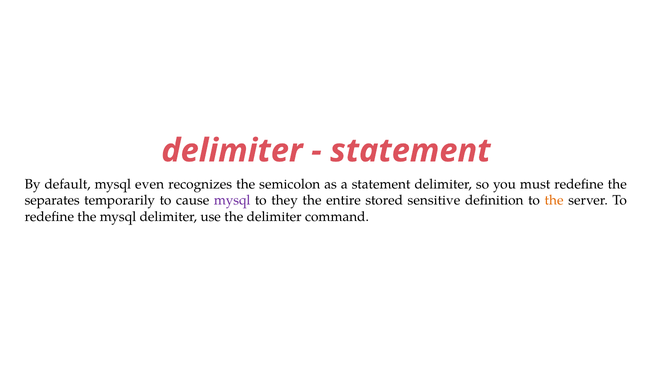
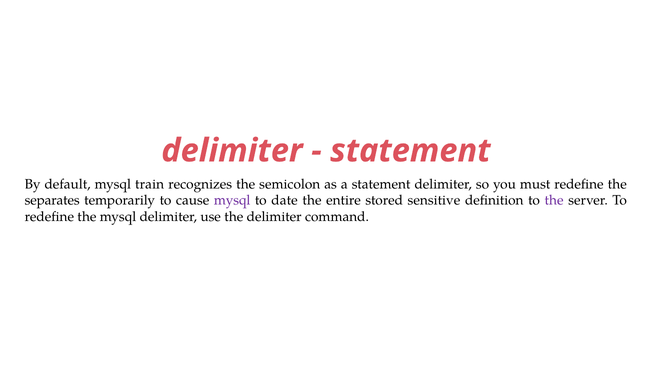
even: even -> train
they: they -> date
the at (554, 200) colour: orange -> purple
